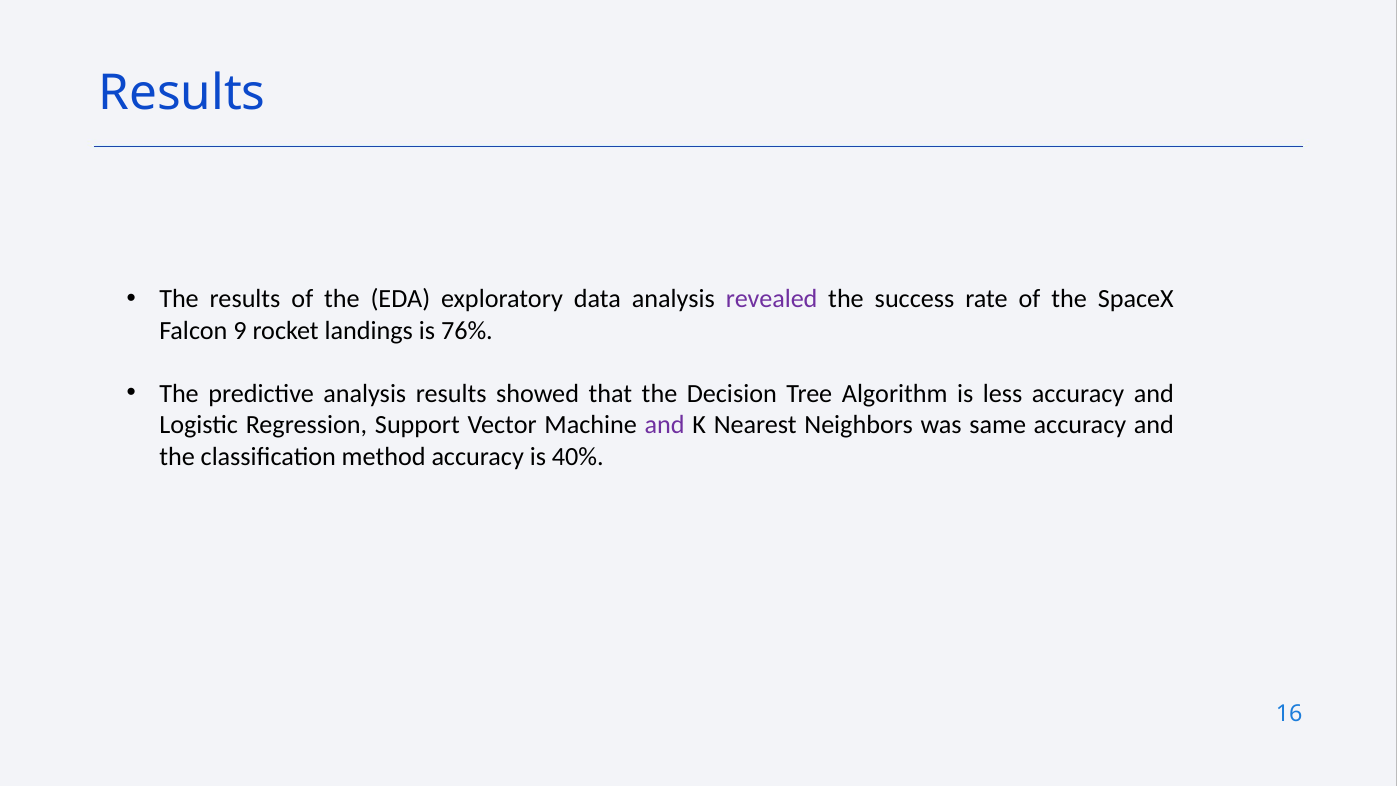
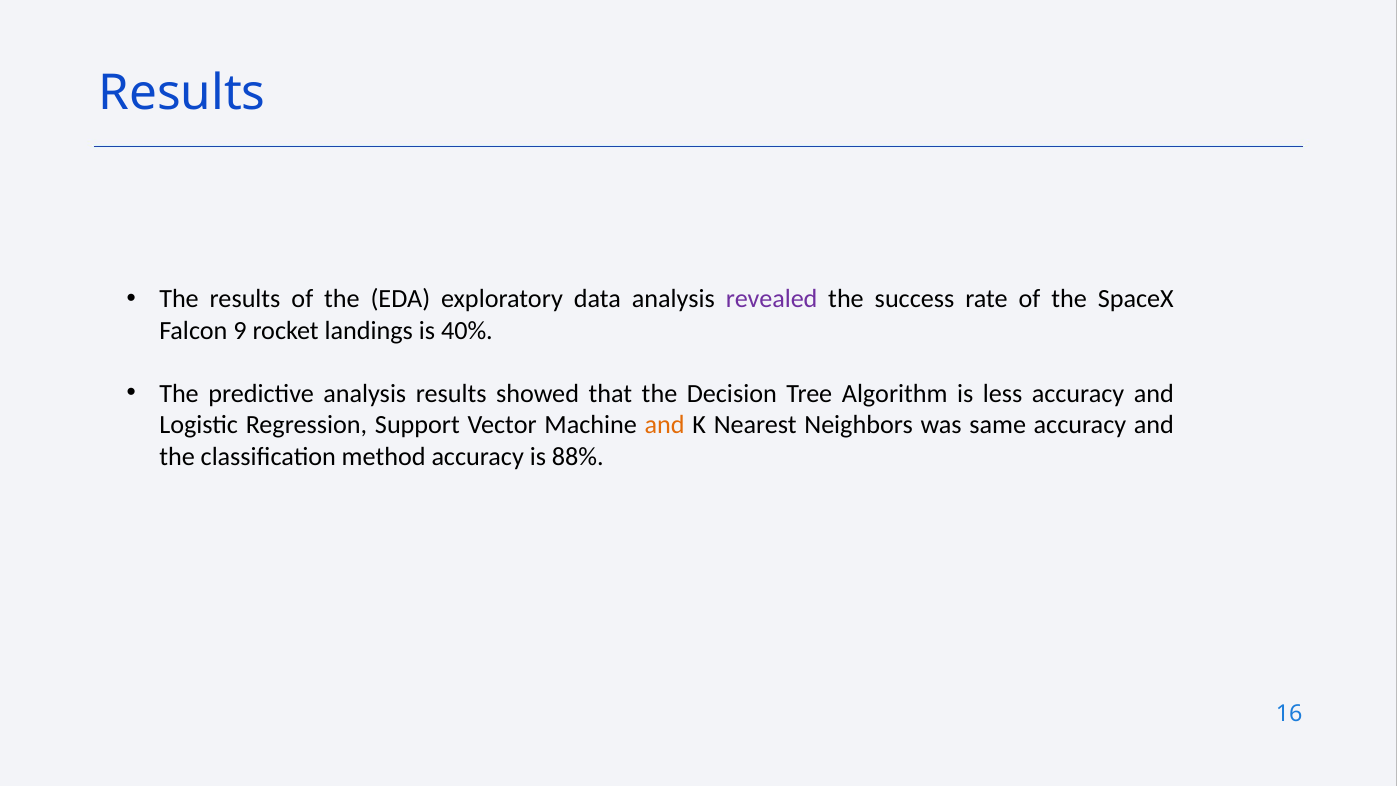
76%: 76% -> 40%
and at (665, 425) colour: purple -> orange
40%: 40% -> 88%
